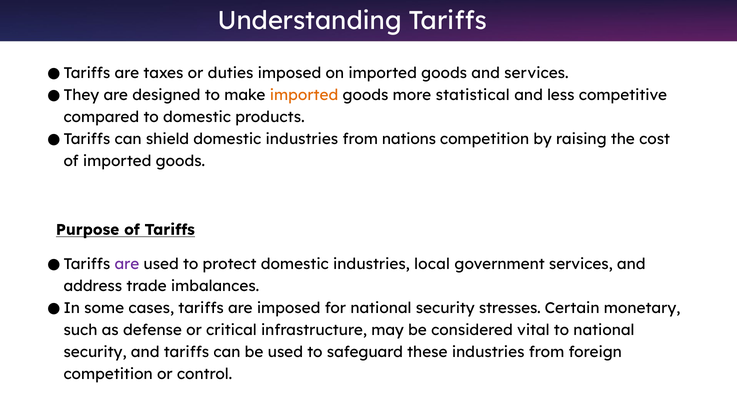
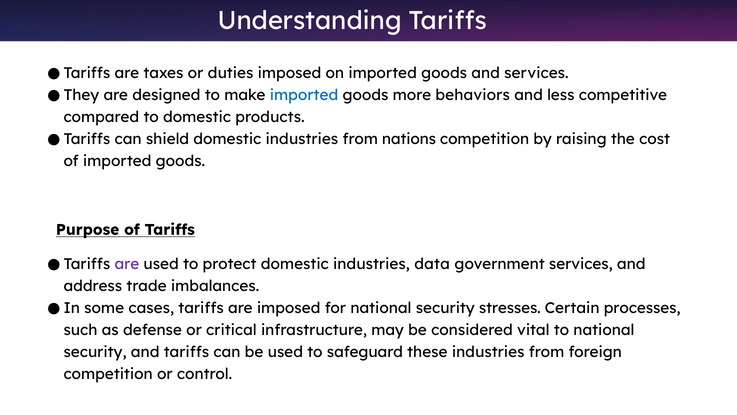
imported at (304, 95) colour: orange -> blue
statistical: statistical -> behaviors
local: local -> data
monetary: monetary -> processes
